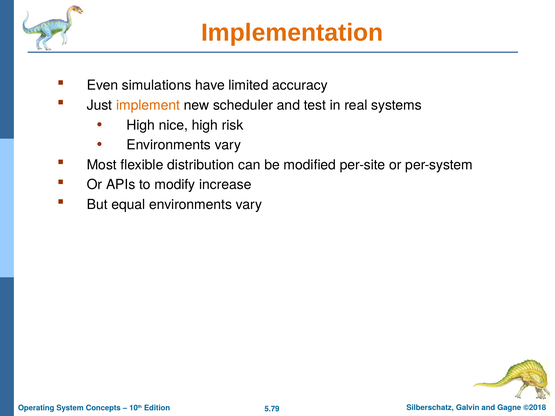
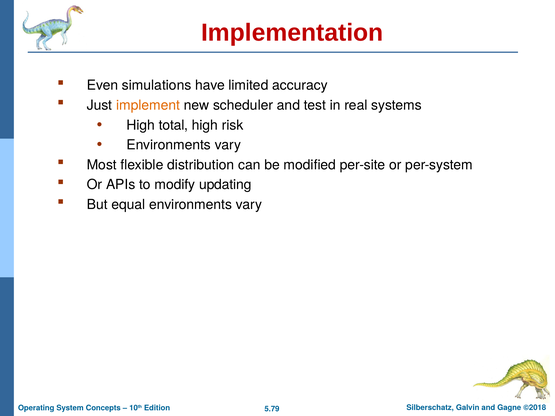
Implementation colour: orange -> red
nice: nice -> total
increase: increase -> updating
